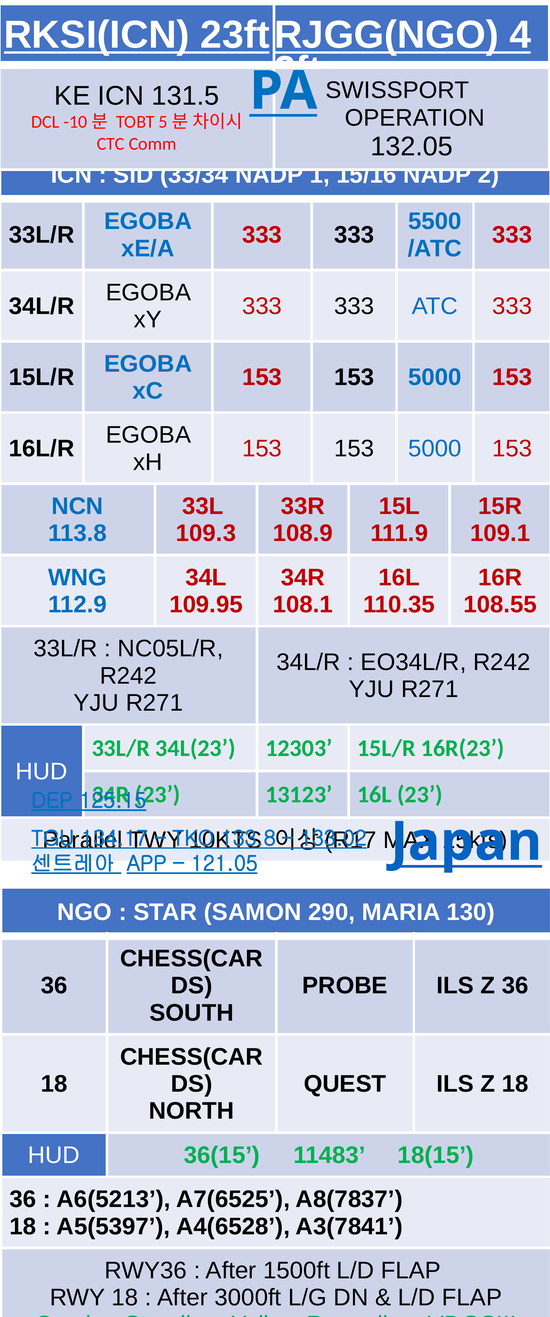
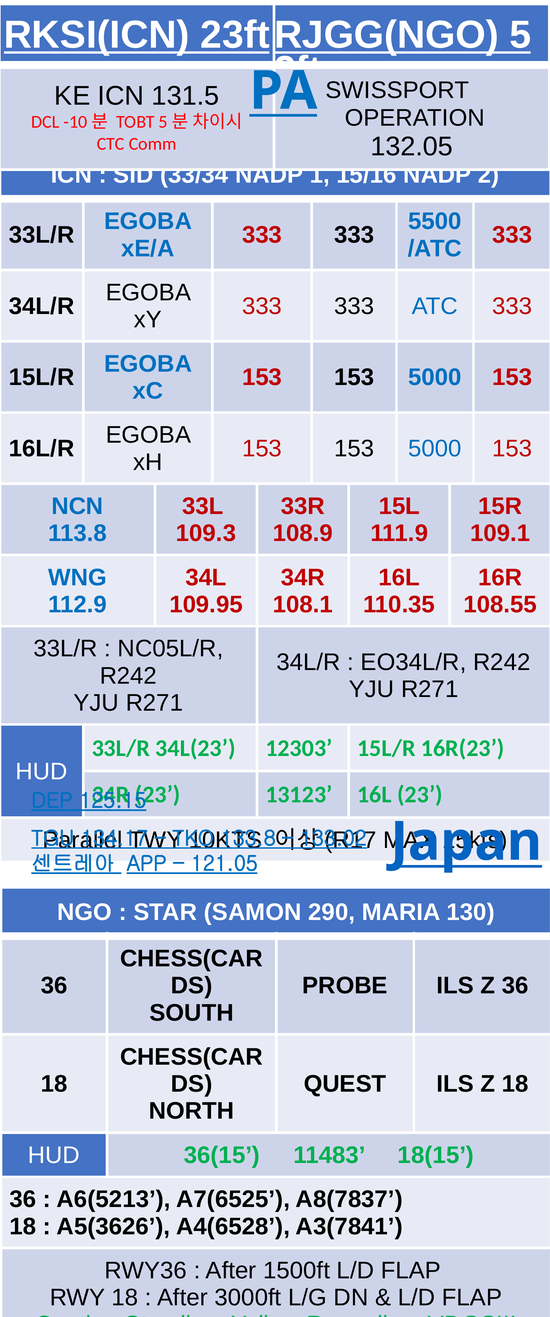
4 at (520, 35): 4 -> 5
A5(5397: A5(5397 -> A5(3626
